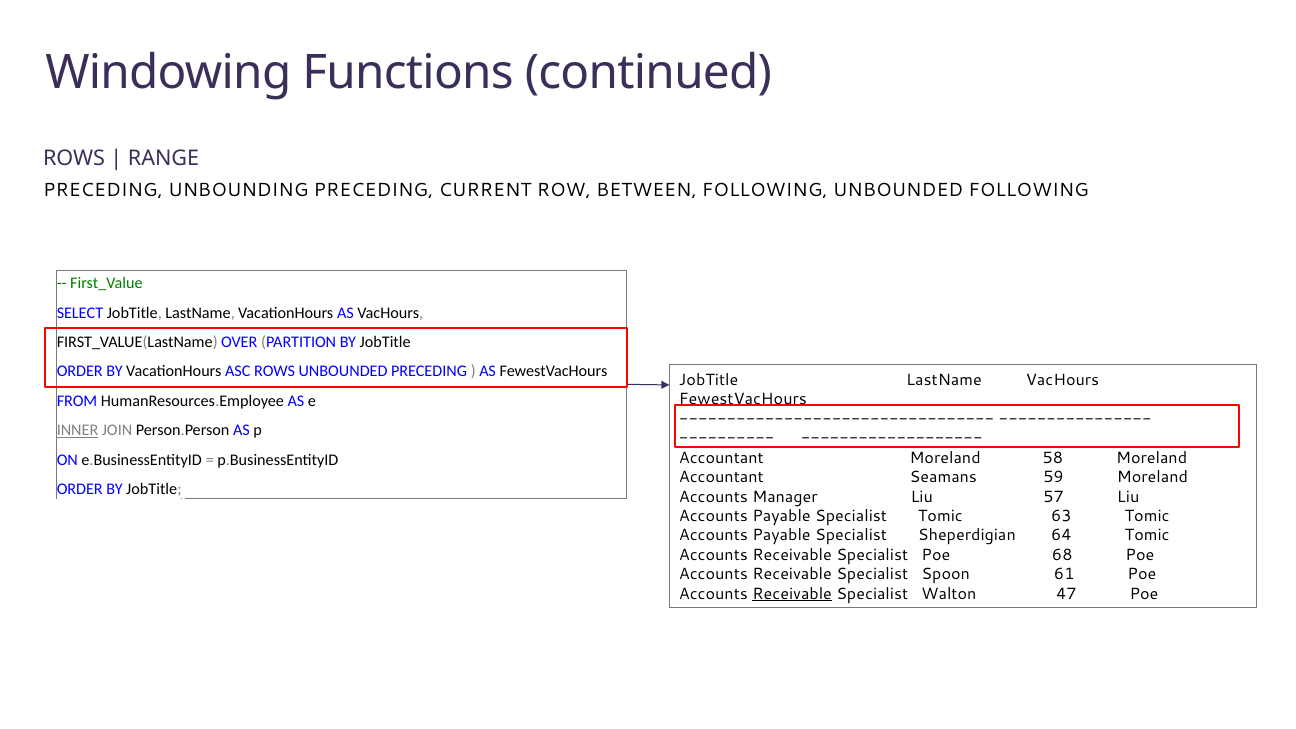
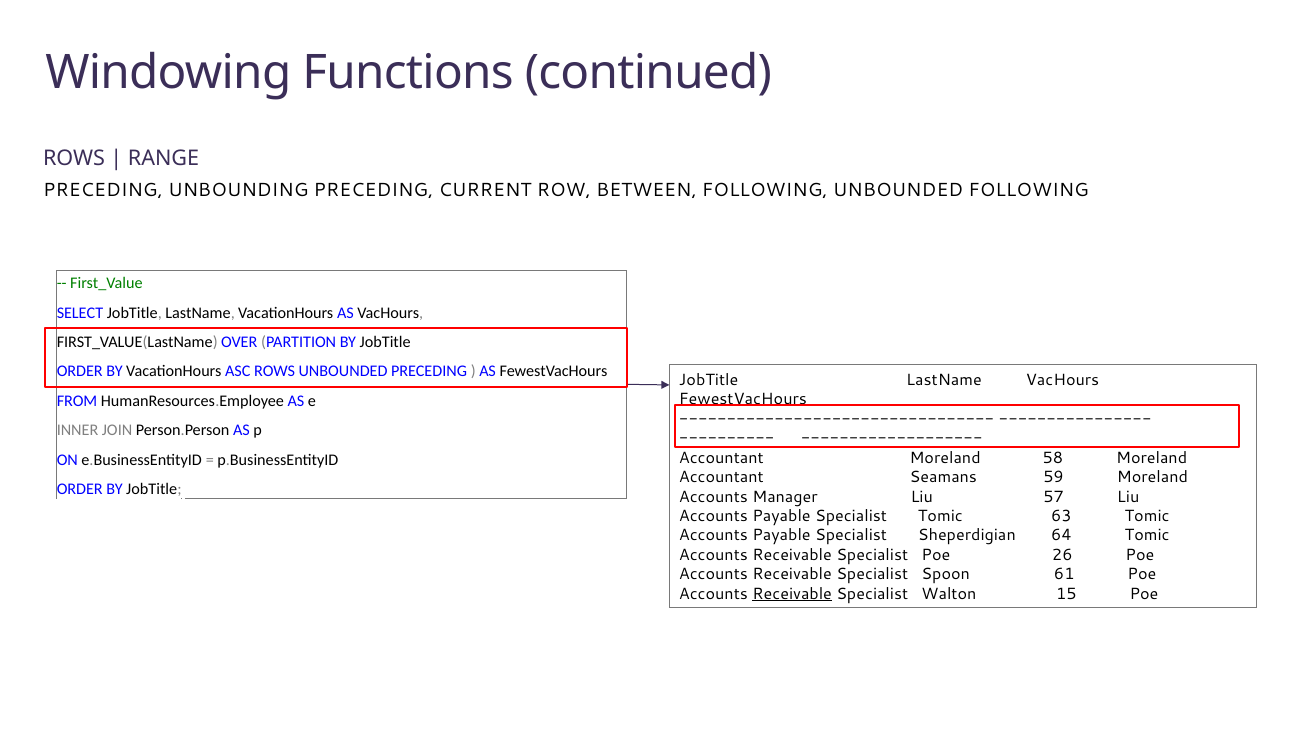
INNER underline: present -> none
68: 68 -> 26
47: 47 -> 15
